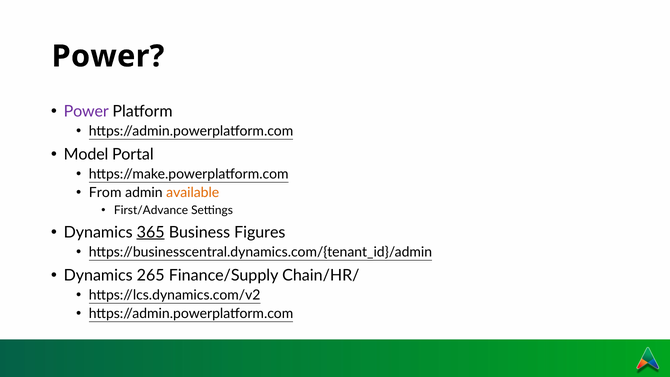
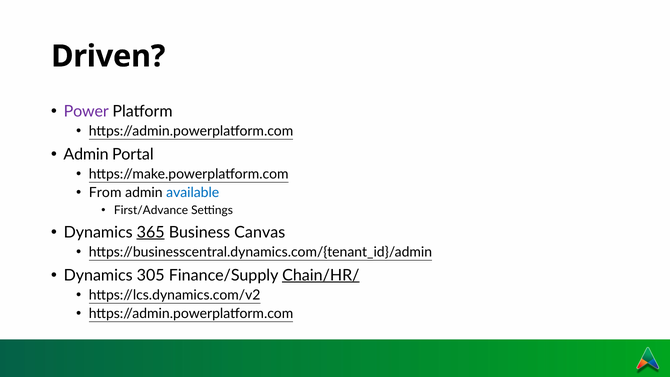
Power at (108, 56): Power -> Driven
Model at (86, 154): Model -> Admin
available colour: orange -> blue
Figures: Figures -> Canvas
265: 265 -> 305
Chain/HR/ underline: none -> present
